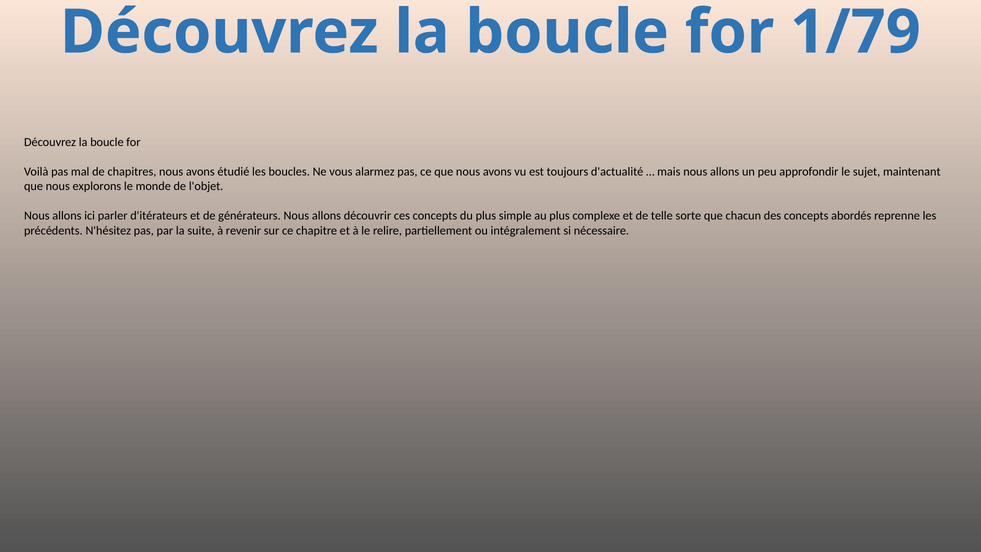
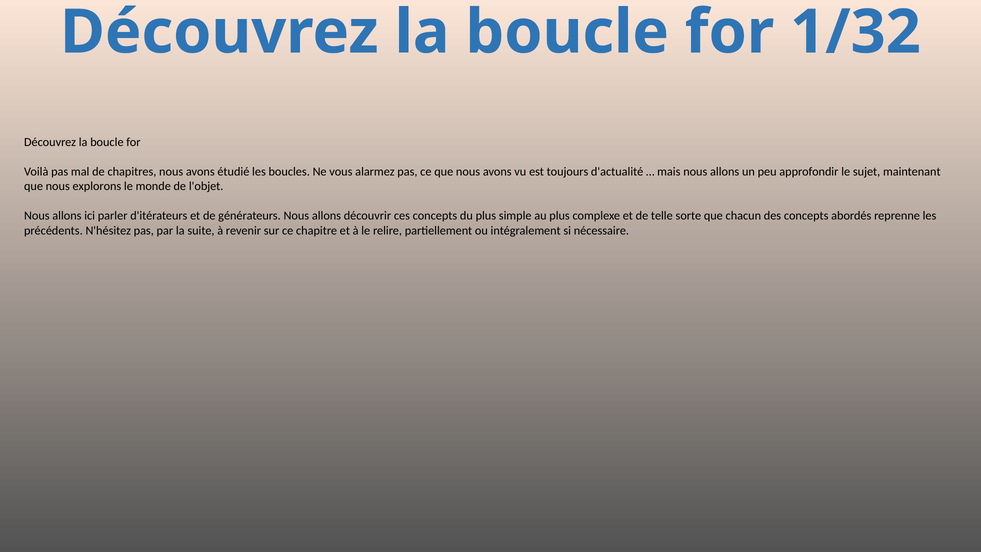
1/79: 1/79 -> 1/32
